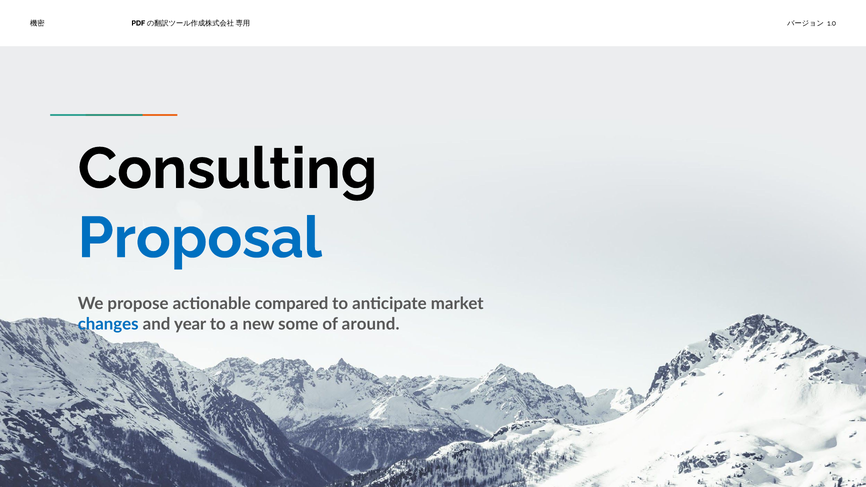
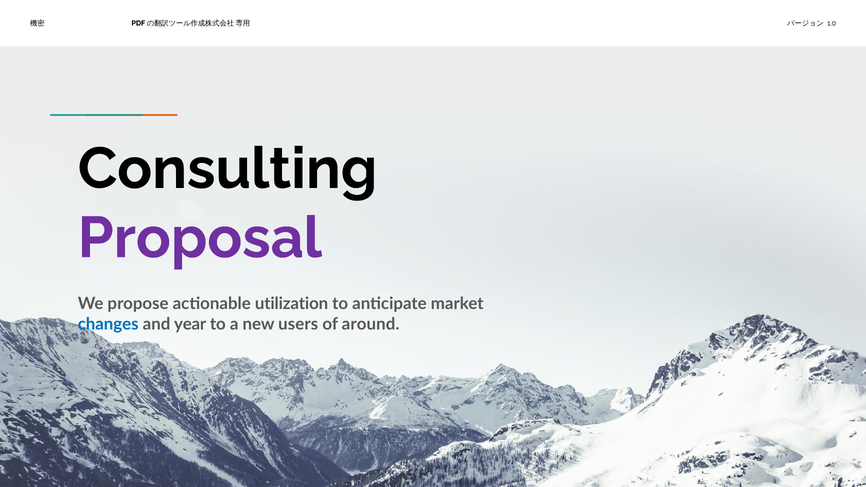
Proposal colour: blue -> purple
compared: compared -> utilization
some: some -> users
